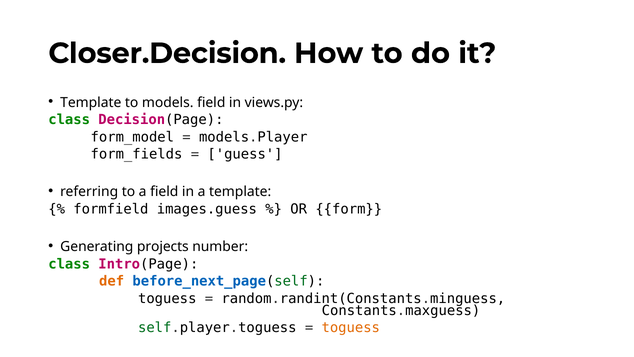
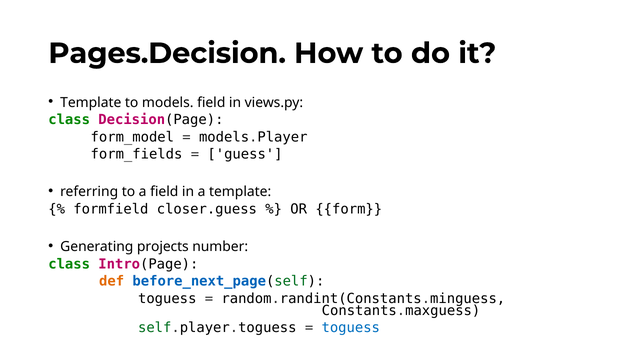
Closer.Decision: Closer.Decision -> Pages.Decision
images.guess: images.guess -> closer.guess
toguess at (351, 327) colour: orange -> blue
